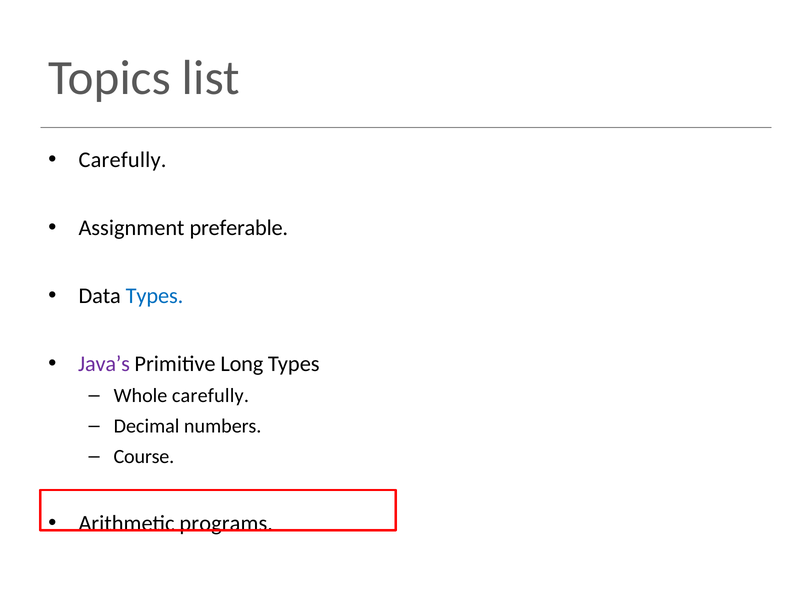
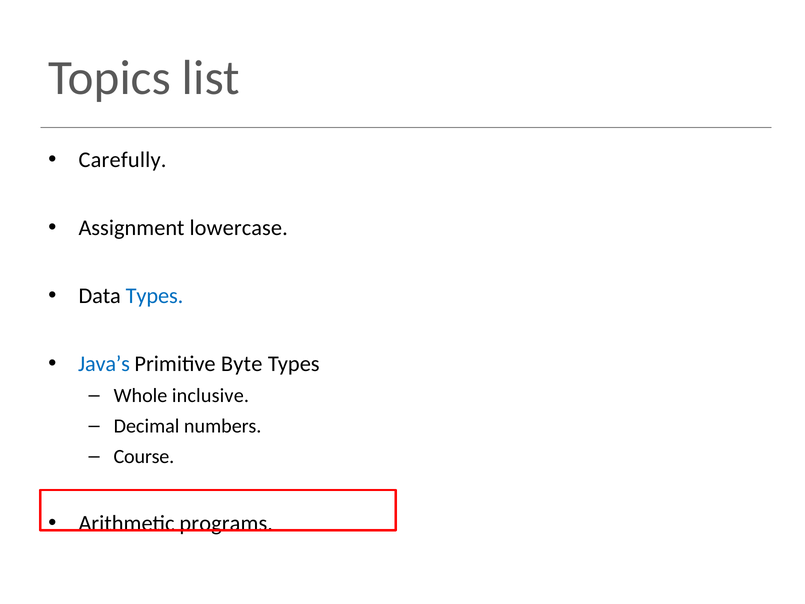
preferable: preferable -> lowercase
Java’s colour: purple -> blue
Long: Long -> Byte
Whole carefully: carefully -> inclusive
